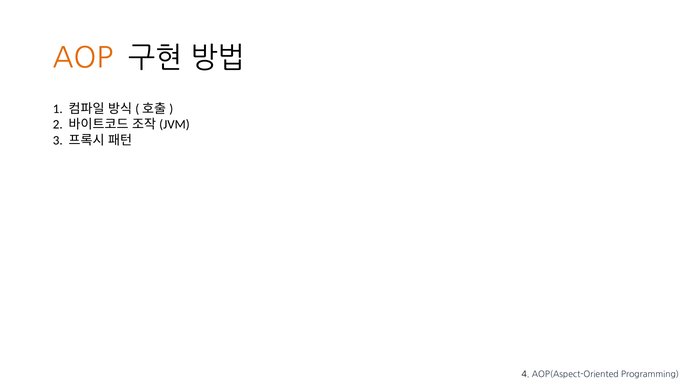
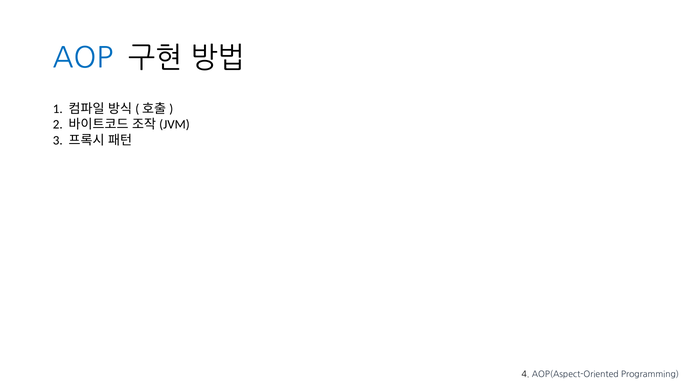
AOP colour: orange -> blue
